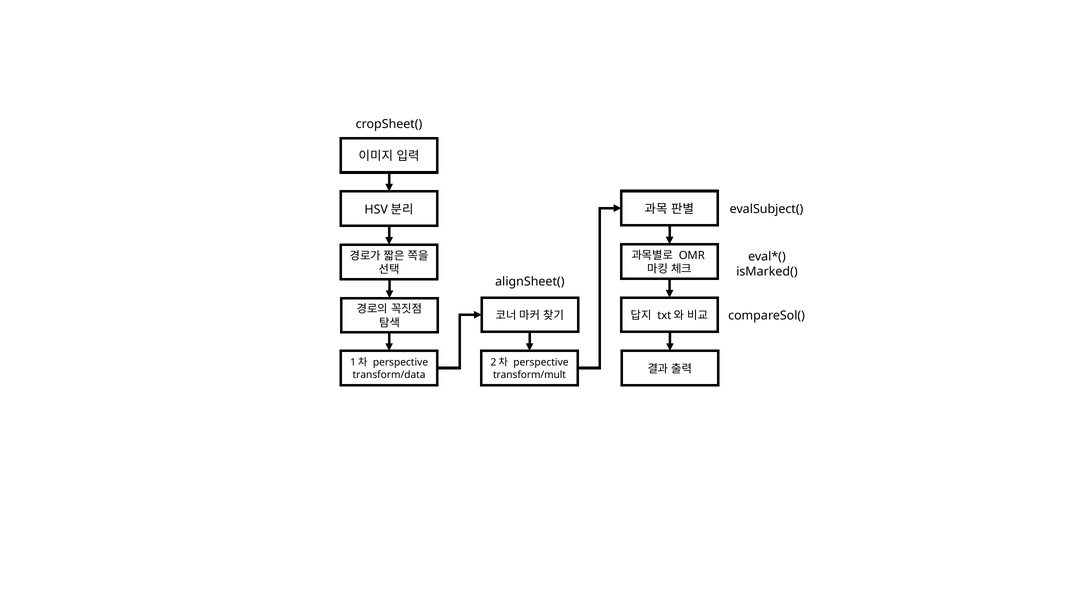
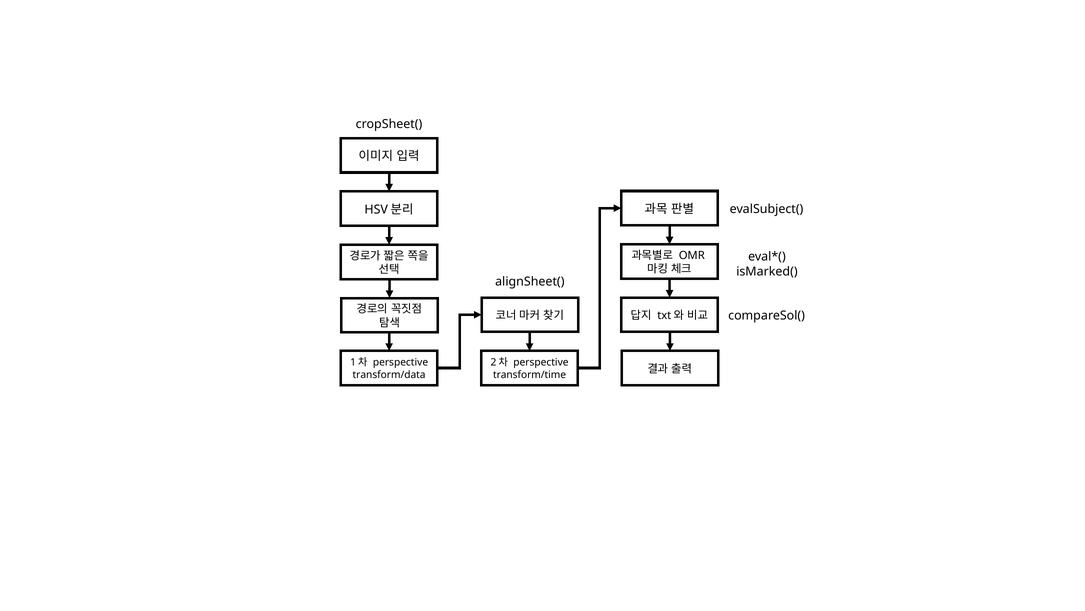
transform/mult: transform/mult -> transform/time
